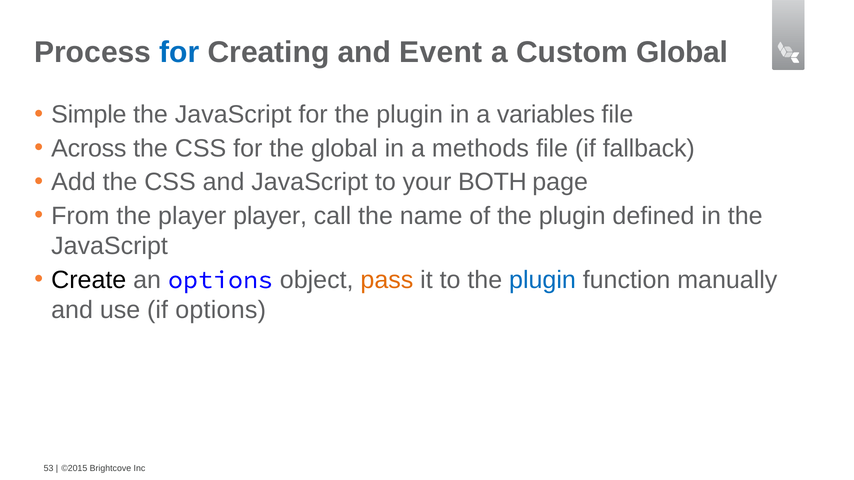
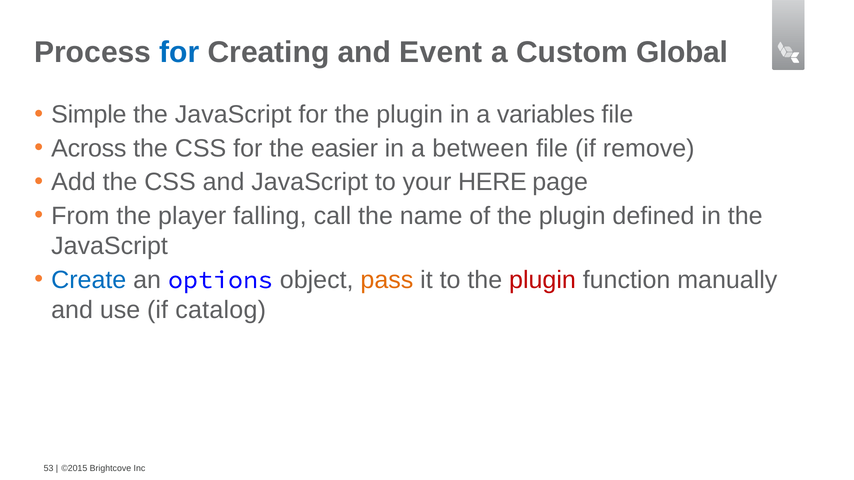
the global: global -> easier
methods: methods -> between
fallback: fallback -> remove
BOTH: BOTH -> HERE
player player: player -> falling
Create colour: black -> blue
plugin at (542, 280) colour: blue -> red
if options: options -> catalog
